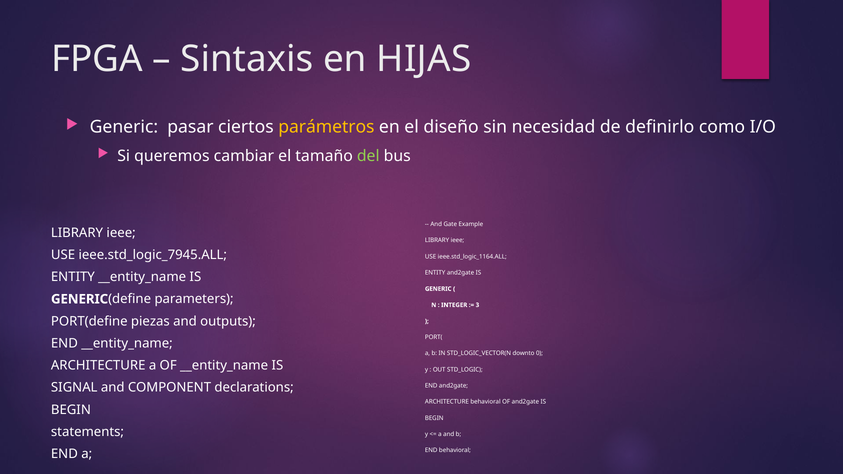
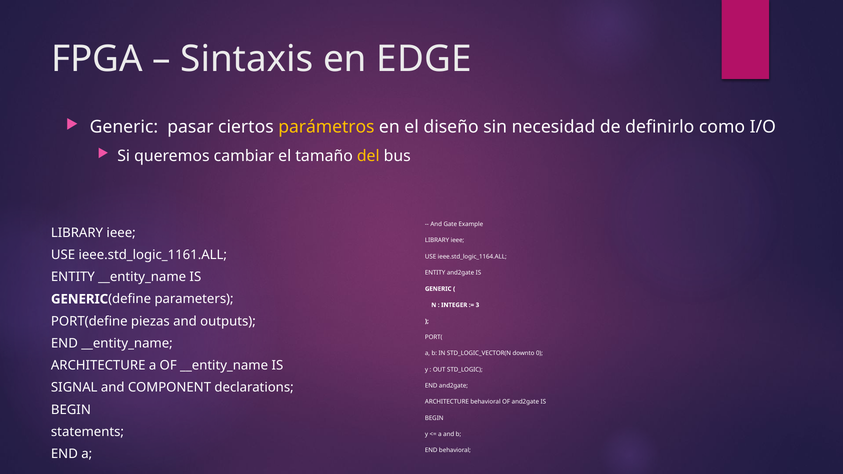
HIJAS: HIJAS -> EDGE
del colour: light green -> yellow
ieee.std_logic_7945.ALL: ieee.std_logic_7945.ALL -> ieee.std_logic_1161.ALL
